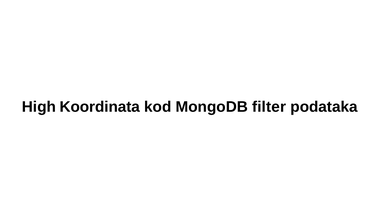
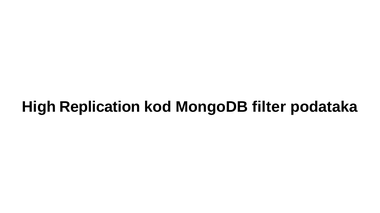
Koordinata: Koordinata -> Replication
